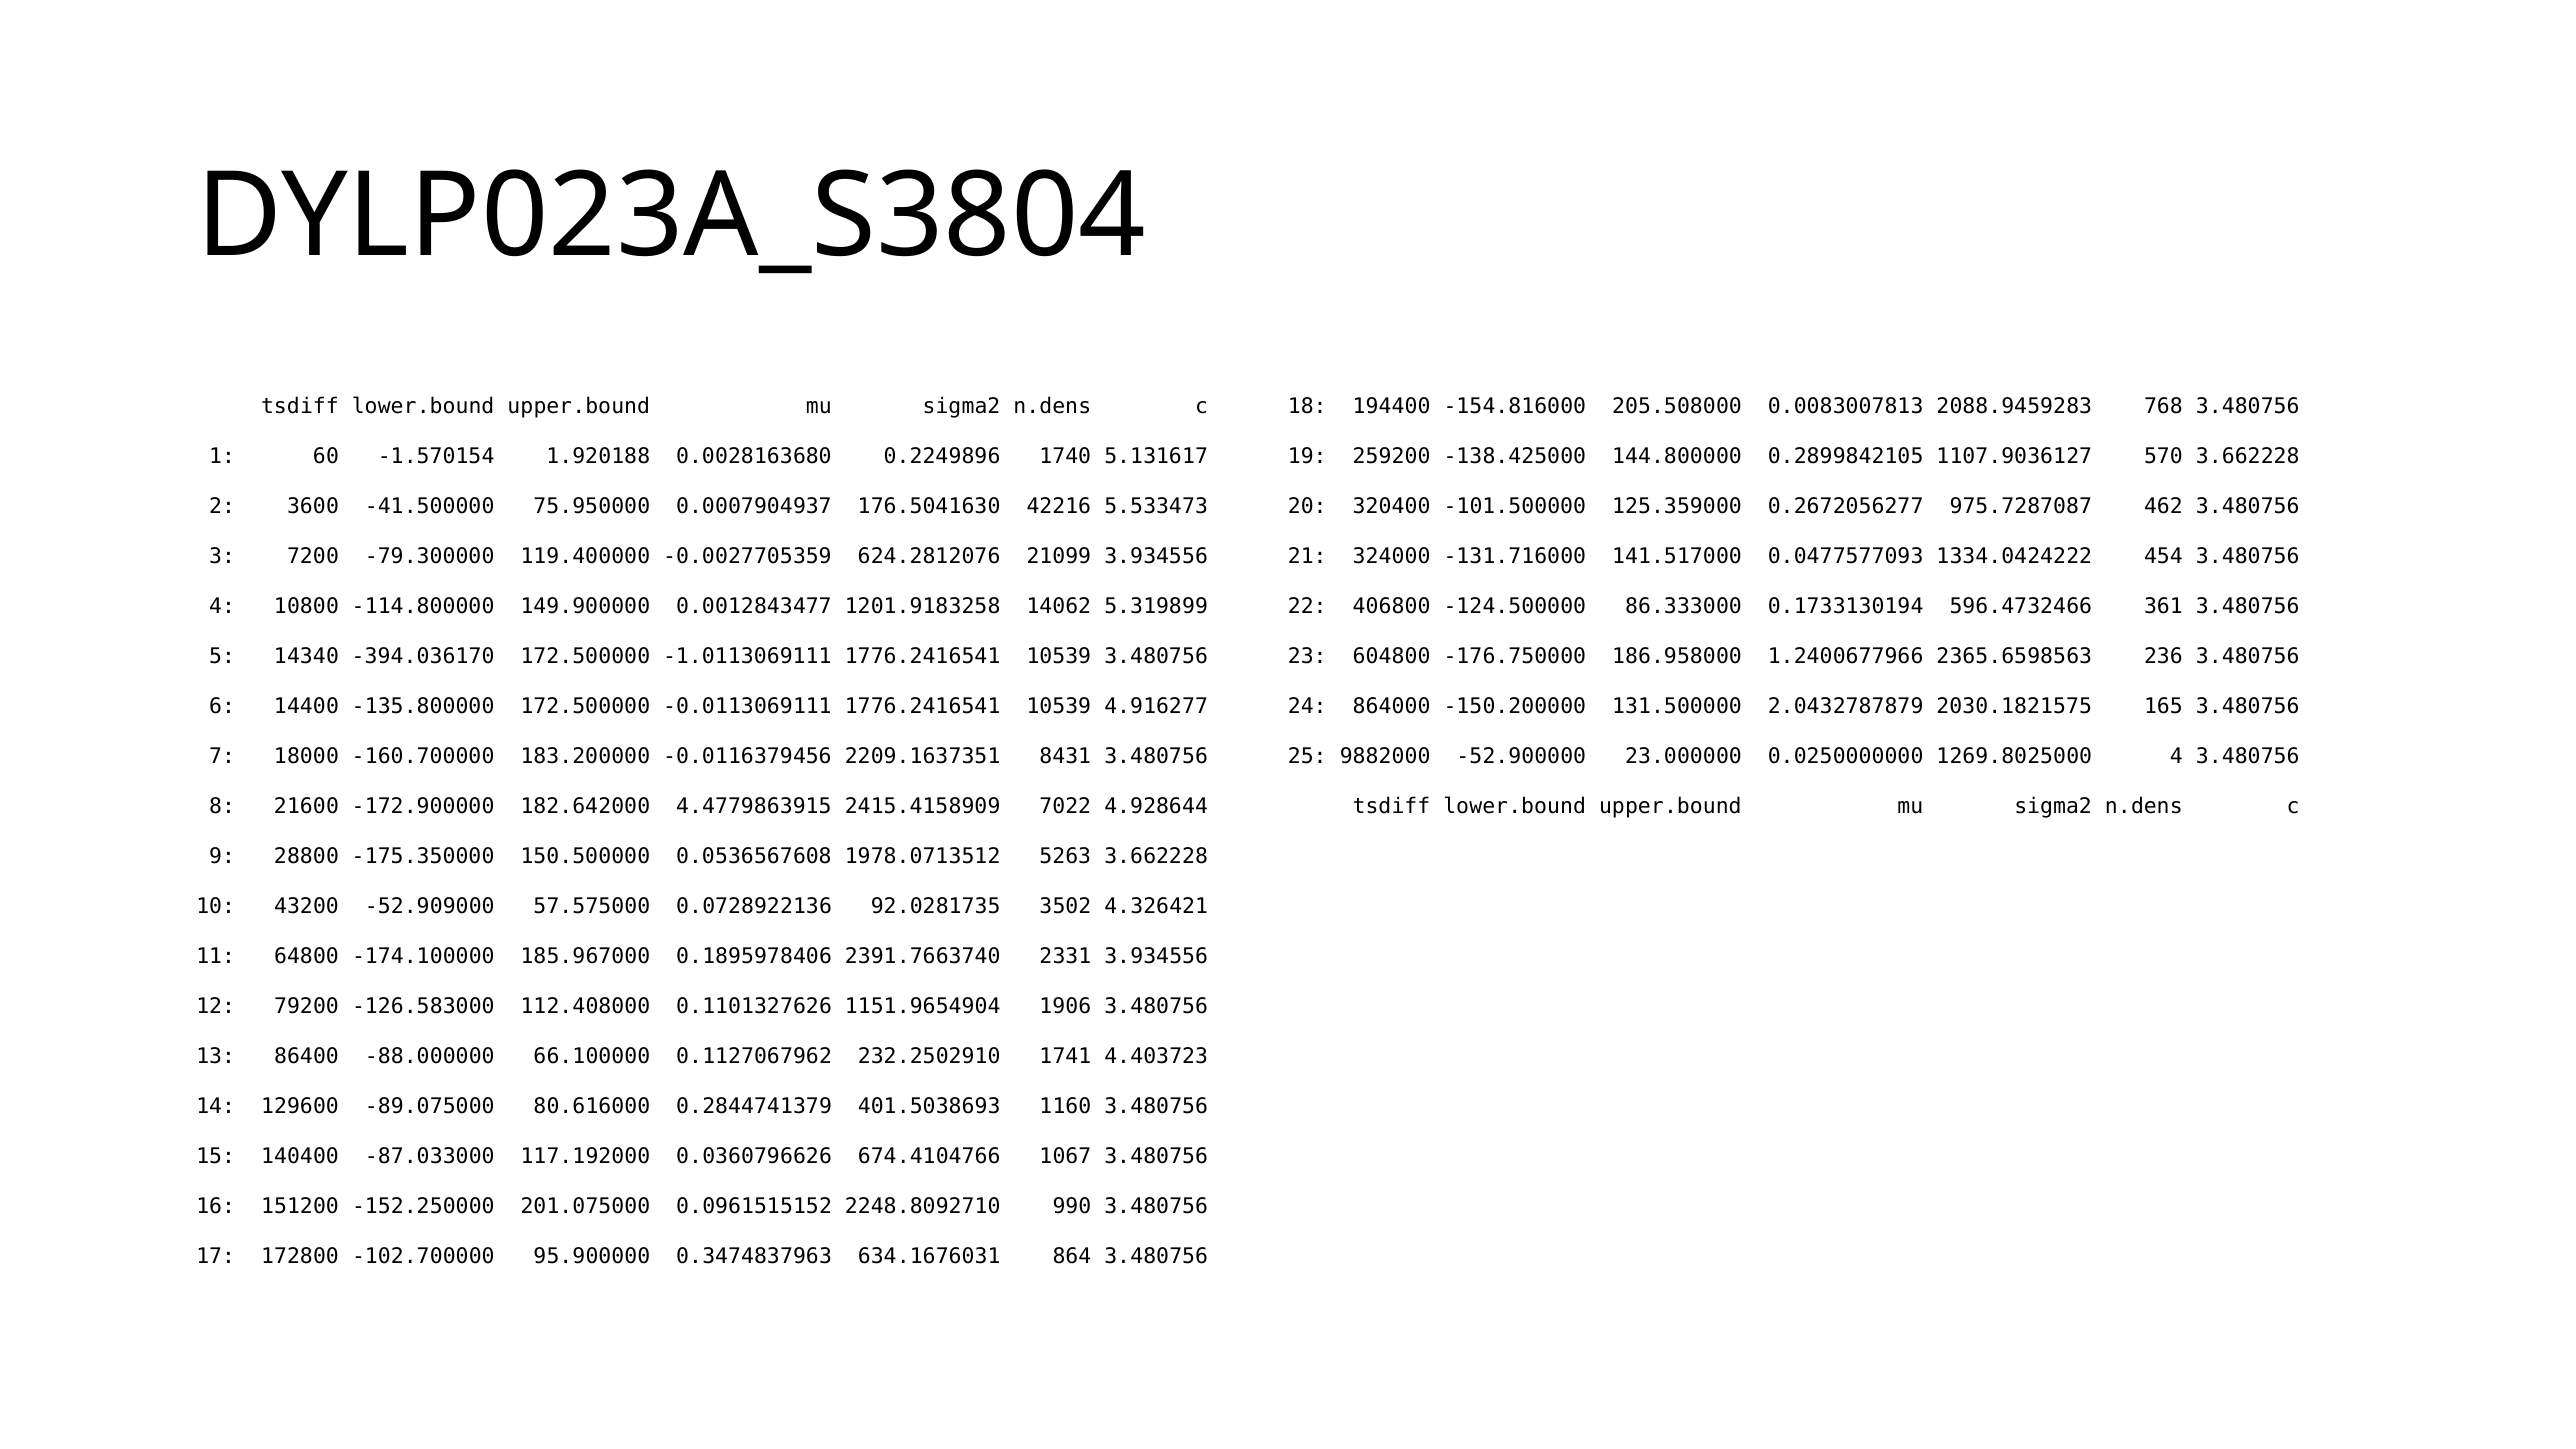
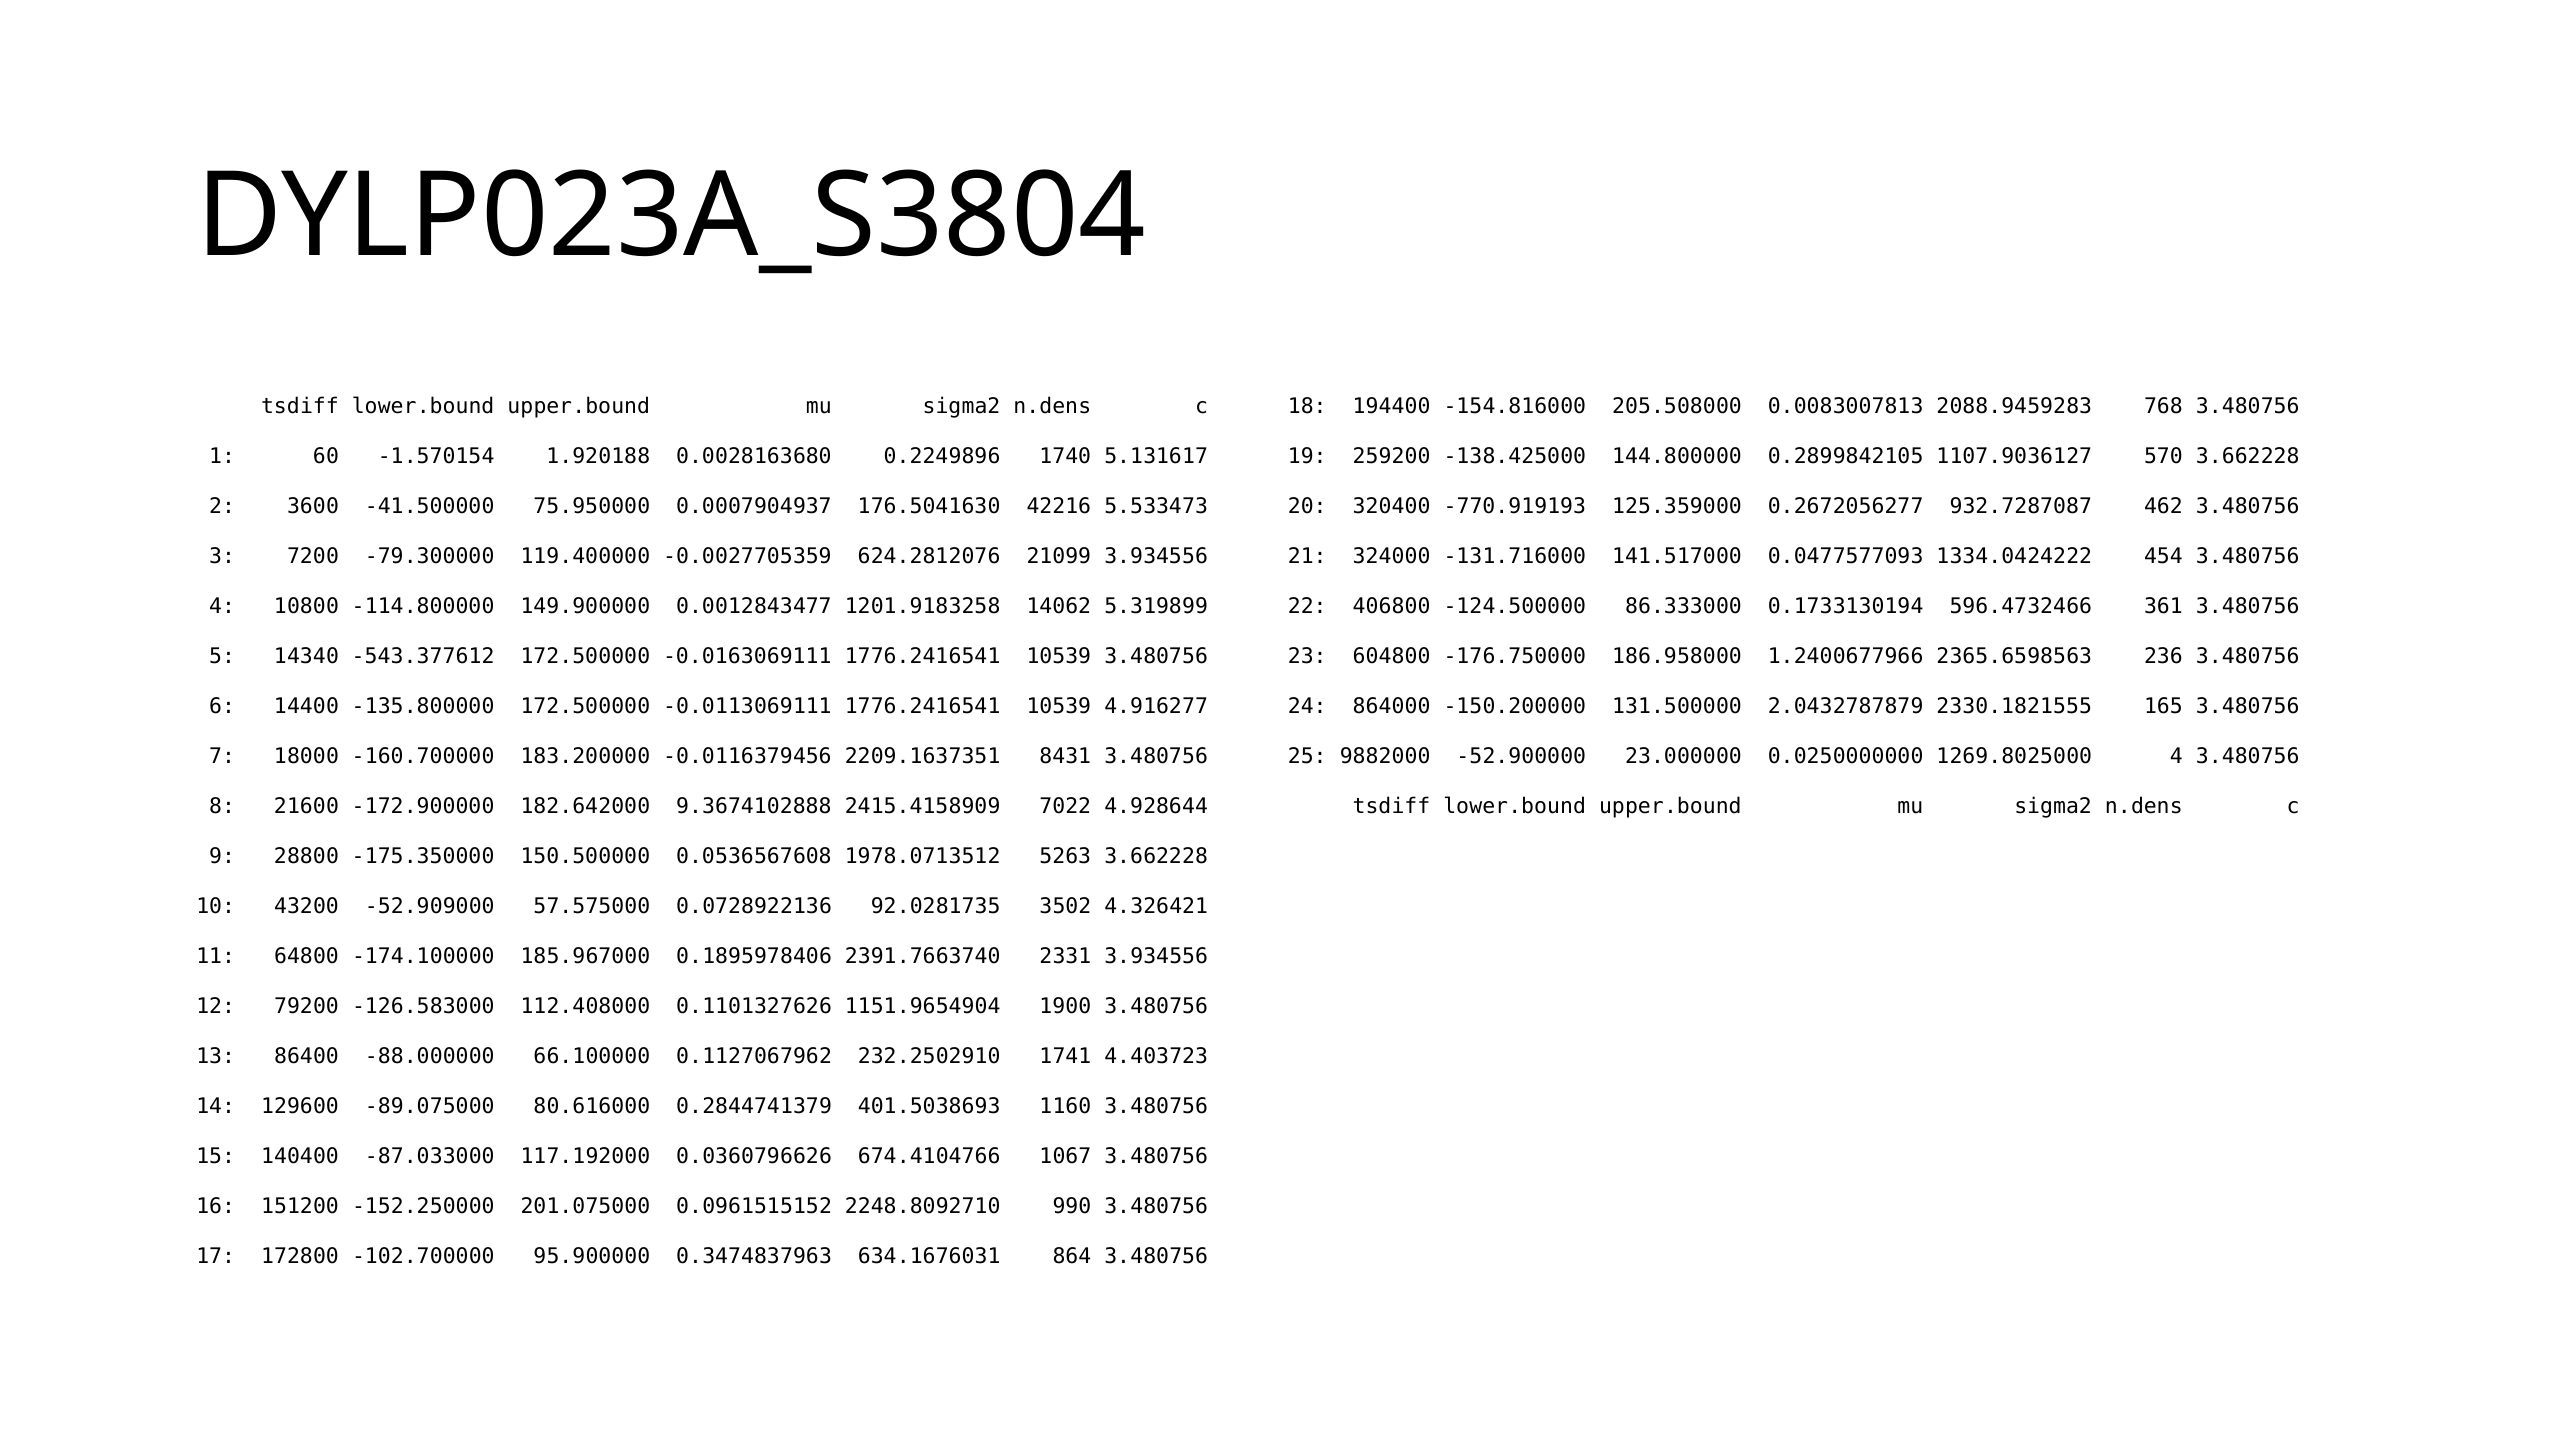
-101.500000: -101.500000 -> -770.919193
975.7287087: 975.7287087 -> 932.7287087
-394.036170: -394.036170 -> -543.377612
-1.0113069111: -1.0113069111 -> -0.0163069111
2030.1821575: 2030.1821575 -> 2330.1821555
4.4779863915: 4.4779863915 -> 9.3674102888
1906: 1906 -> 1900
